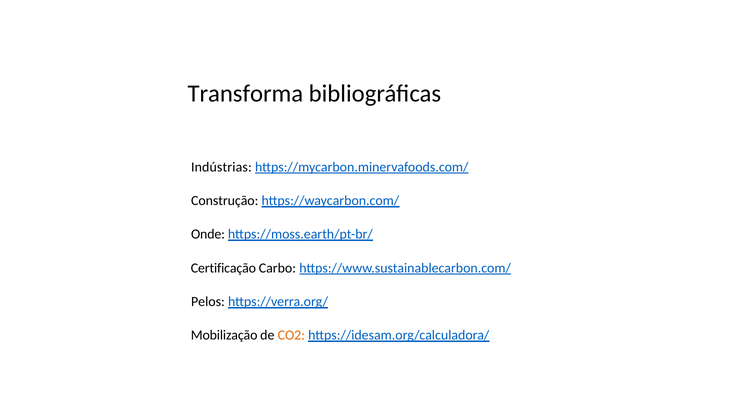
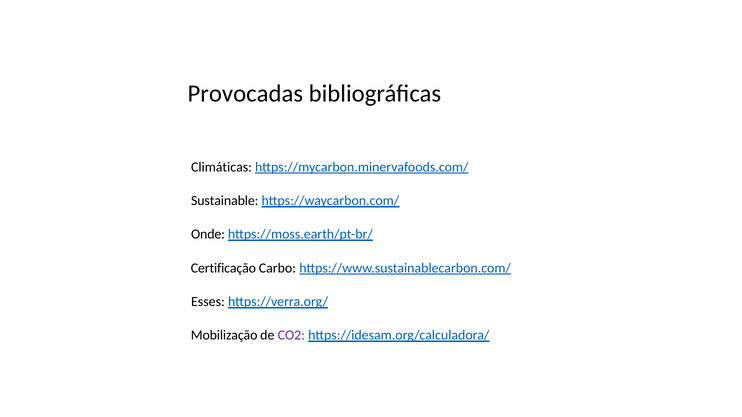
Transforma: Transforma -> Provocadas
Indústrias: Indústrias -> Climáticas
Construção: Construção -> Sustainable
Pelos: Pelos -> Esses
CO2 colour: orange -> purple
